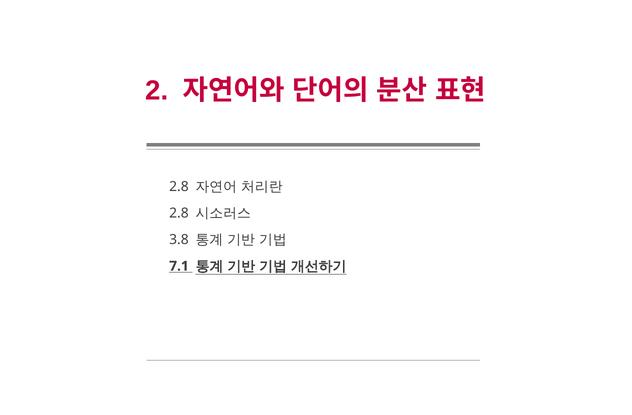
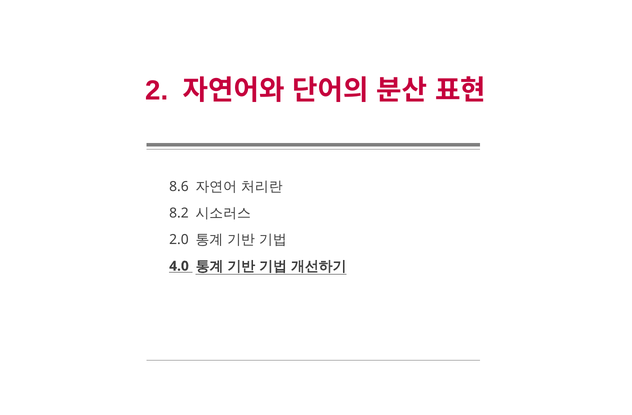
2.8 at (179, 187): 2.8 -> 8.6
2.8 at (179, 213): 2.8 -> 8.2
3.8: 3.8 -> 2.0
7.1: 7.1 -> 4.0
